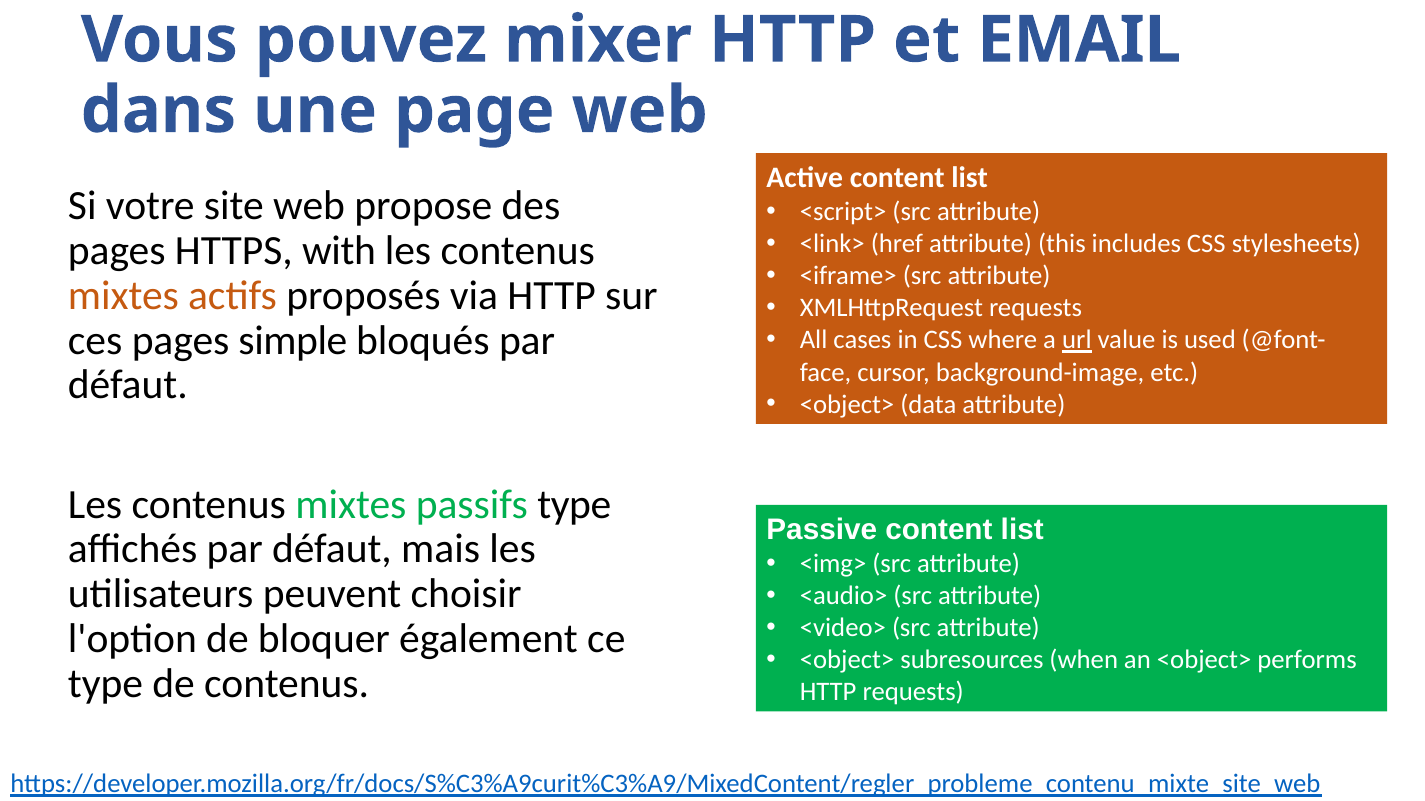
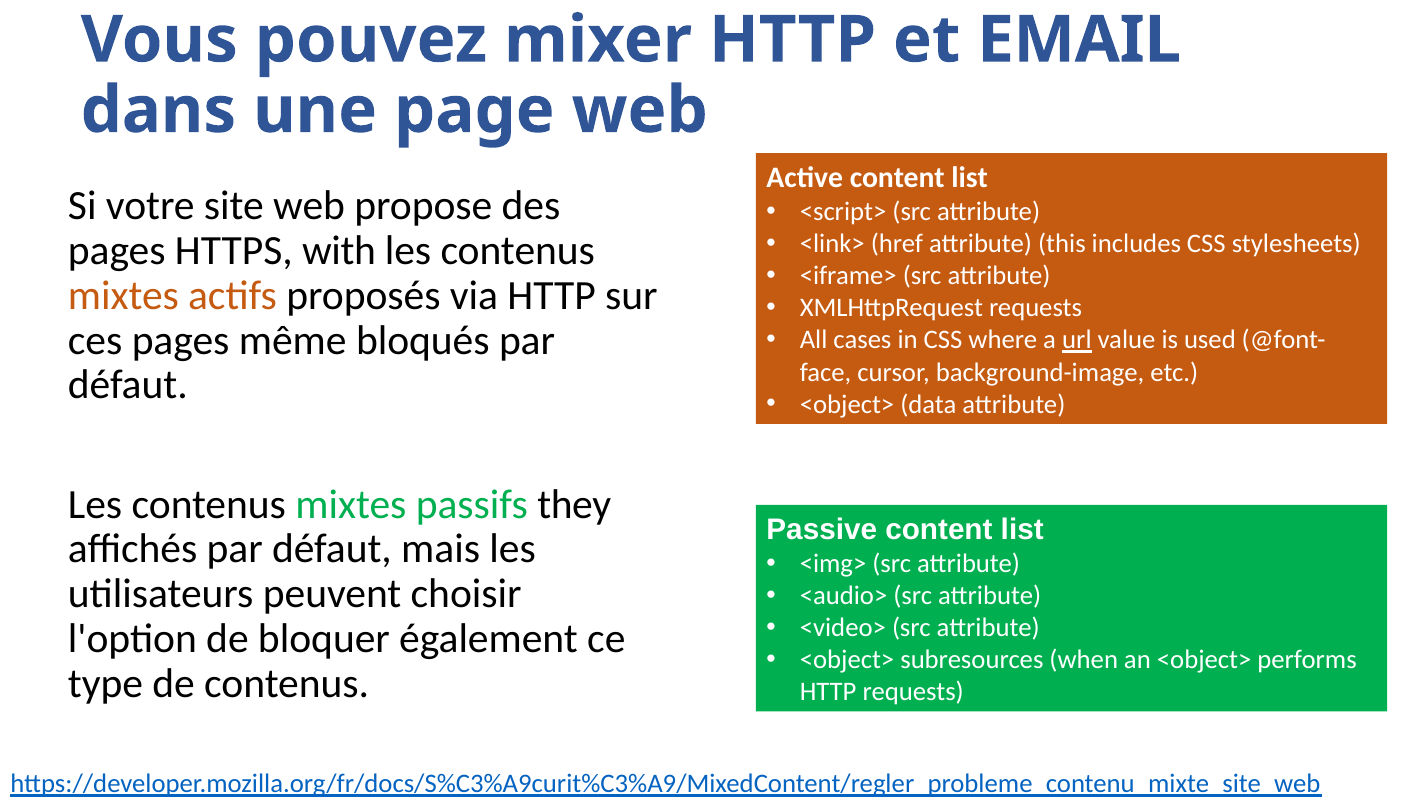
simple: simple -> même
passifs type: type -> they
